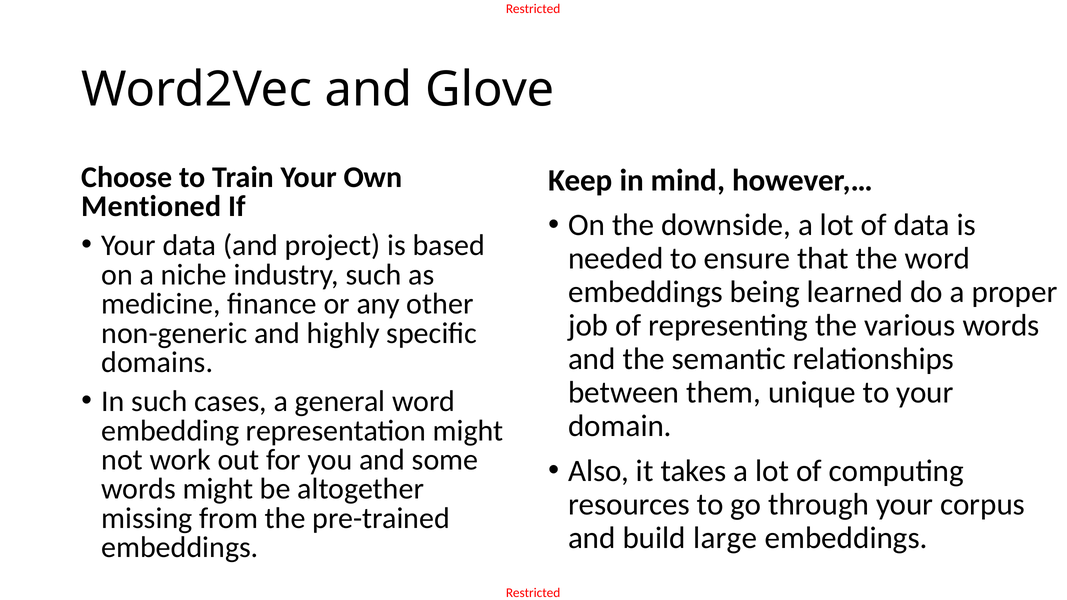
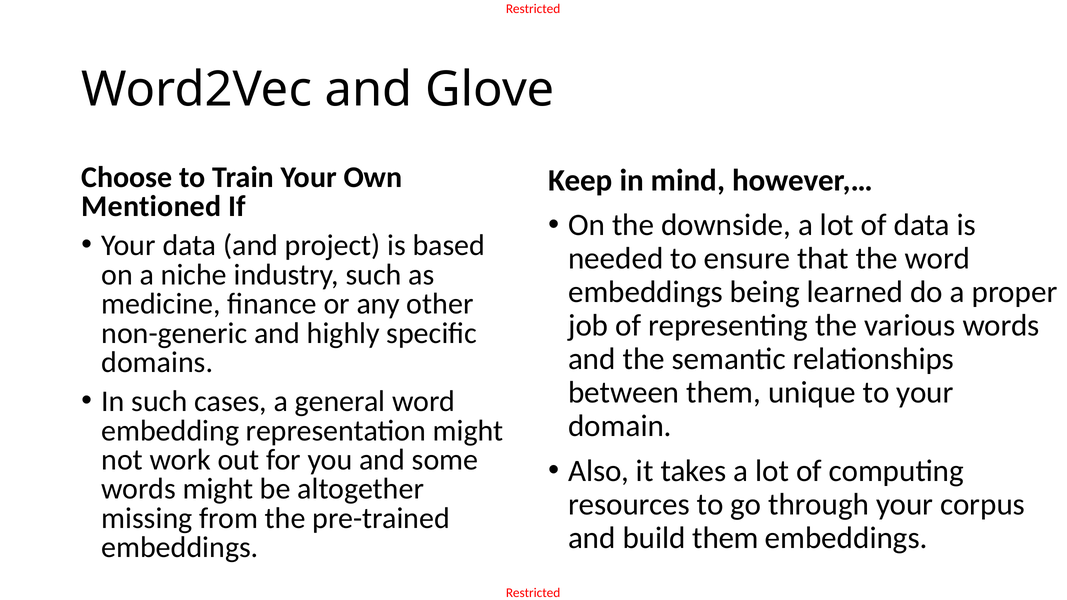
build large: large -> them
